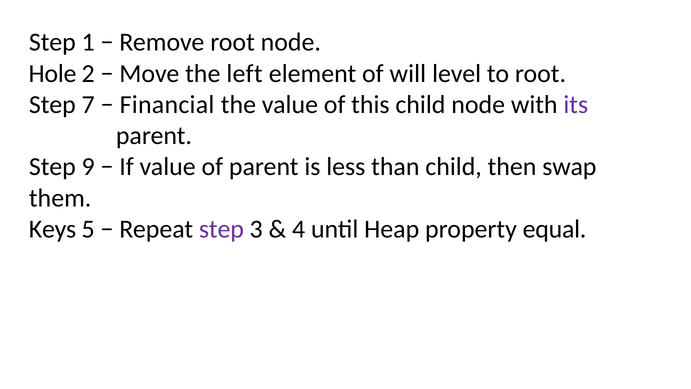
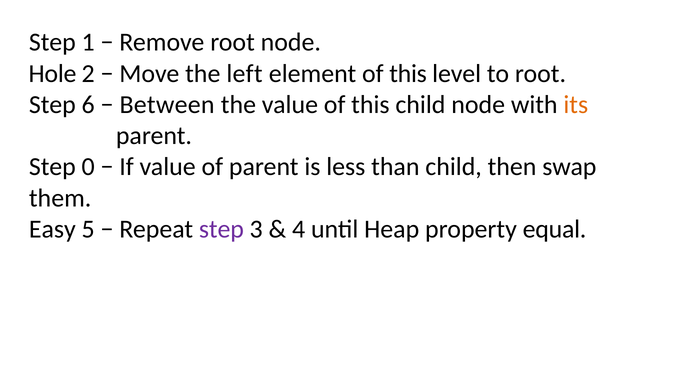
element of will: will -> this
7: 7 -> 6
Financial: Financial -> Between
its colour: purple -> orange
9: 9 -> 0
Keys: Keys -> Easy
